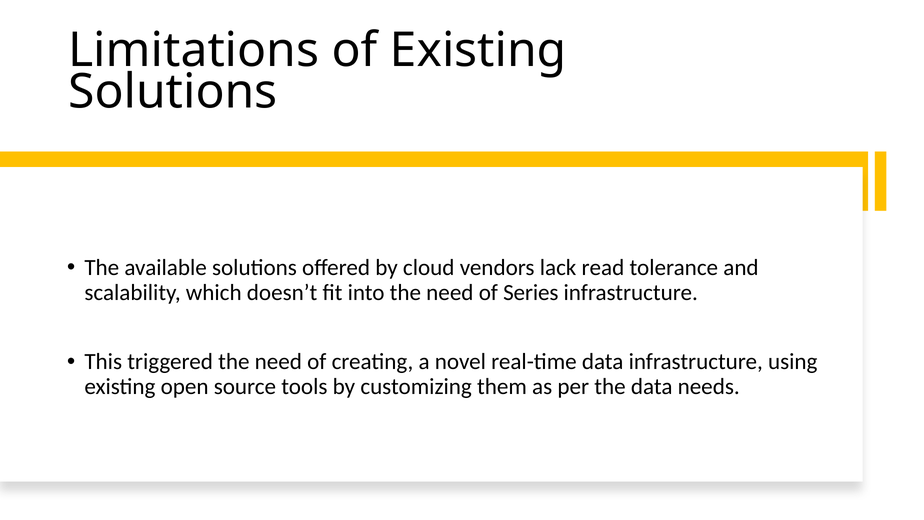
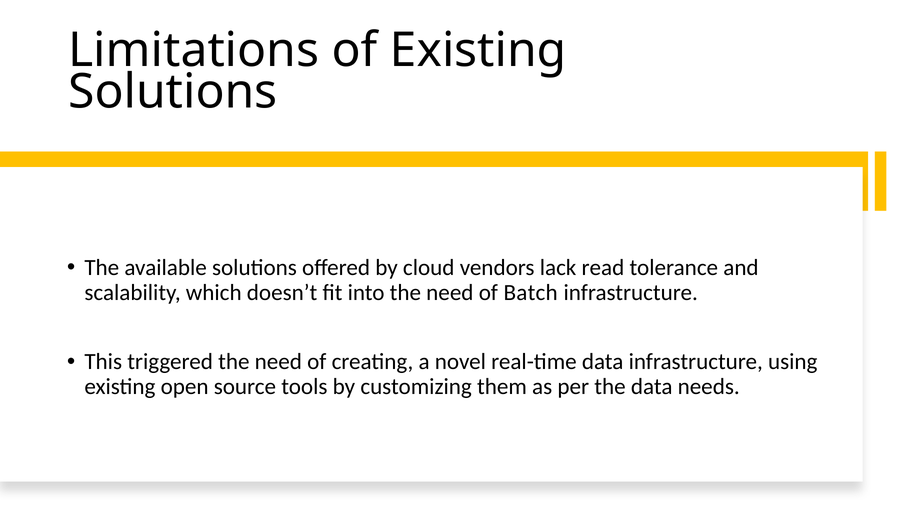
Series: Series -> Batch
